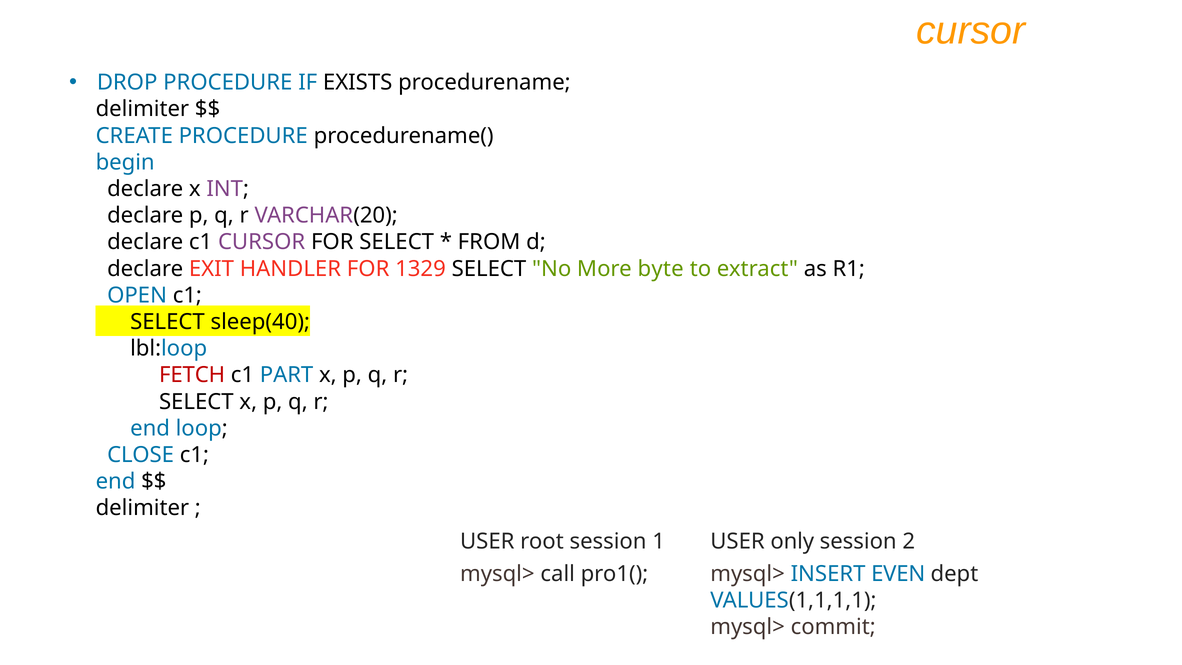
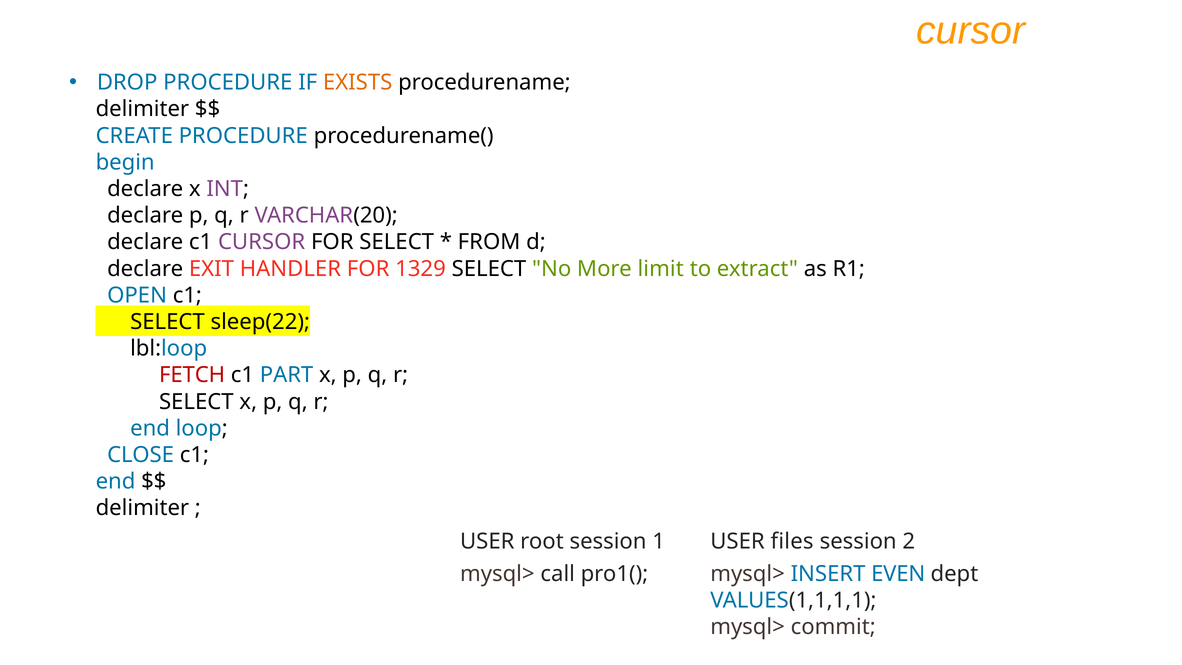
EXISTS colour: black -> orange
byte: byte -> limit
sleep(40: sleep(40 -> sleep(22
only: only -> files
